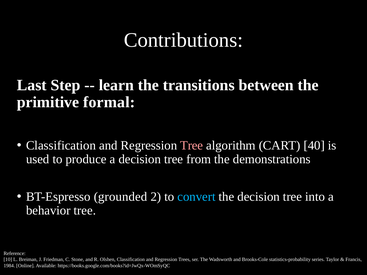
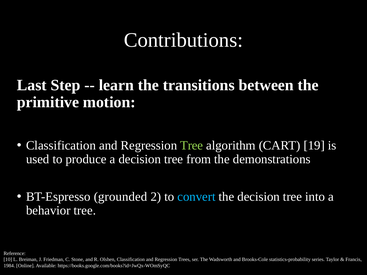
formal: formal -> motion
Tree at (192, 145) colour: pink -> light green
40: 40 -> 19
